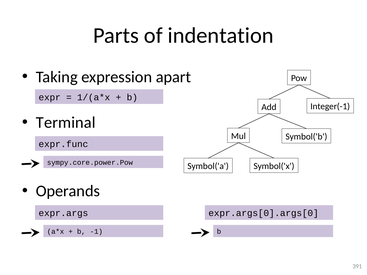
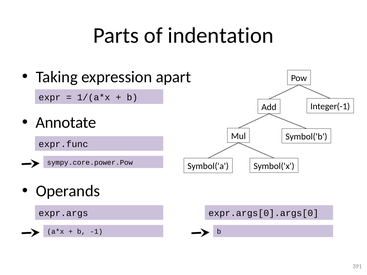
Terminal: Terminal -> Annotate
